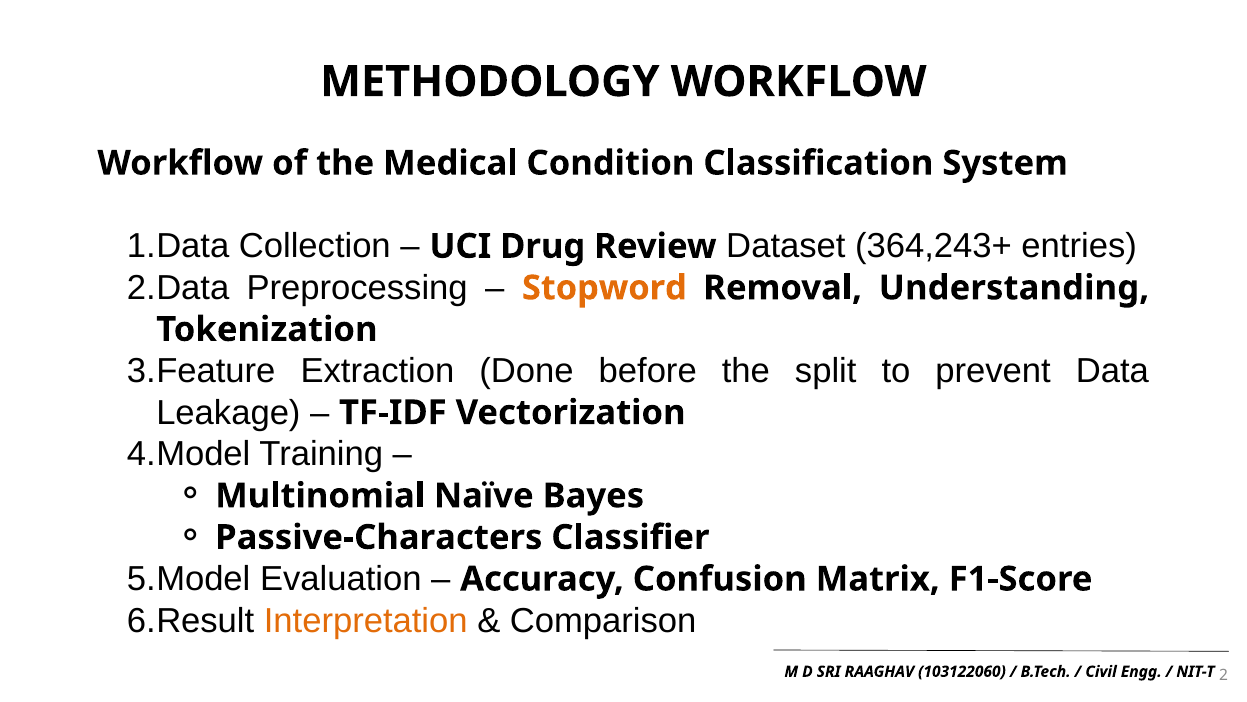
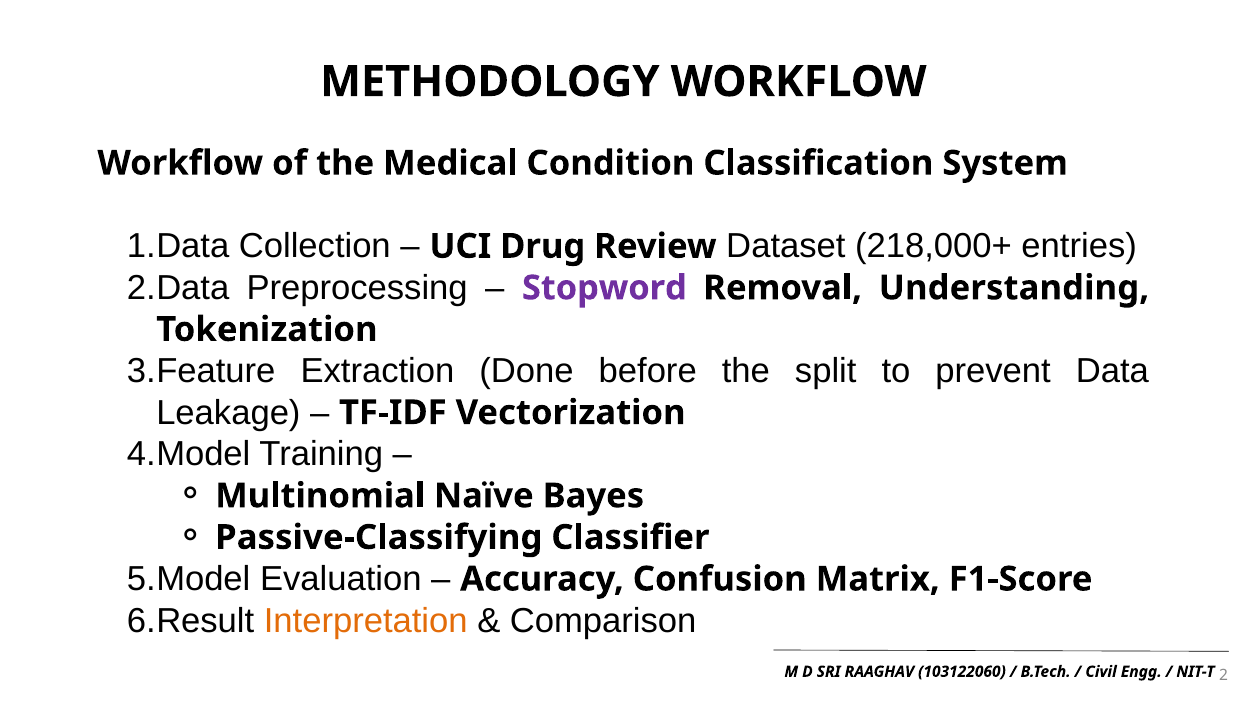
364,243+: 364,243+ -> 218,000+
Stopword colour: orange -> purple
Passive-Characters: Passive-Characters -> Passive-Classifying
